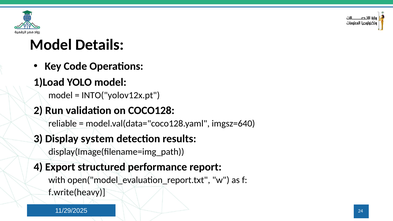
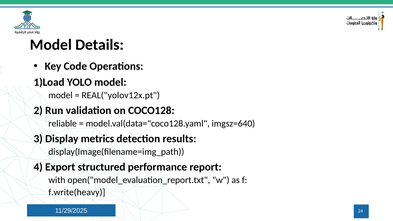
INTO("yolov12x.pt: INTO("yolov12x.pt -> REAL("yolov12x.pt
system: system -> metrics
